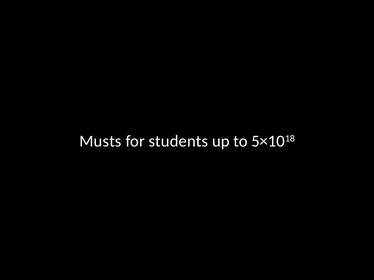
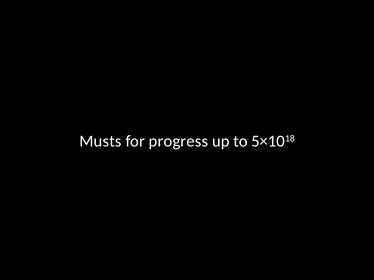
students: students -> progress
